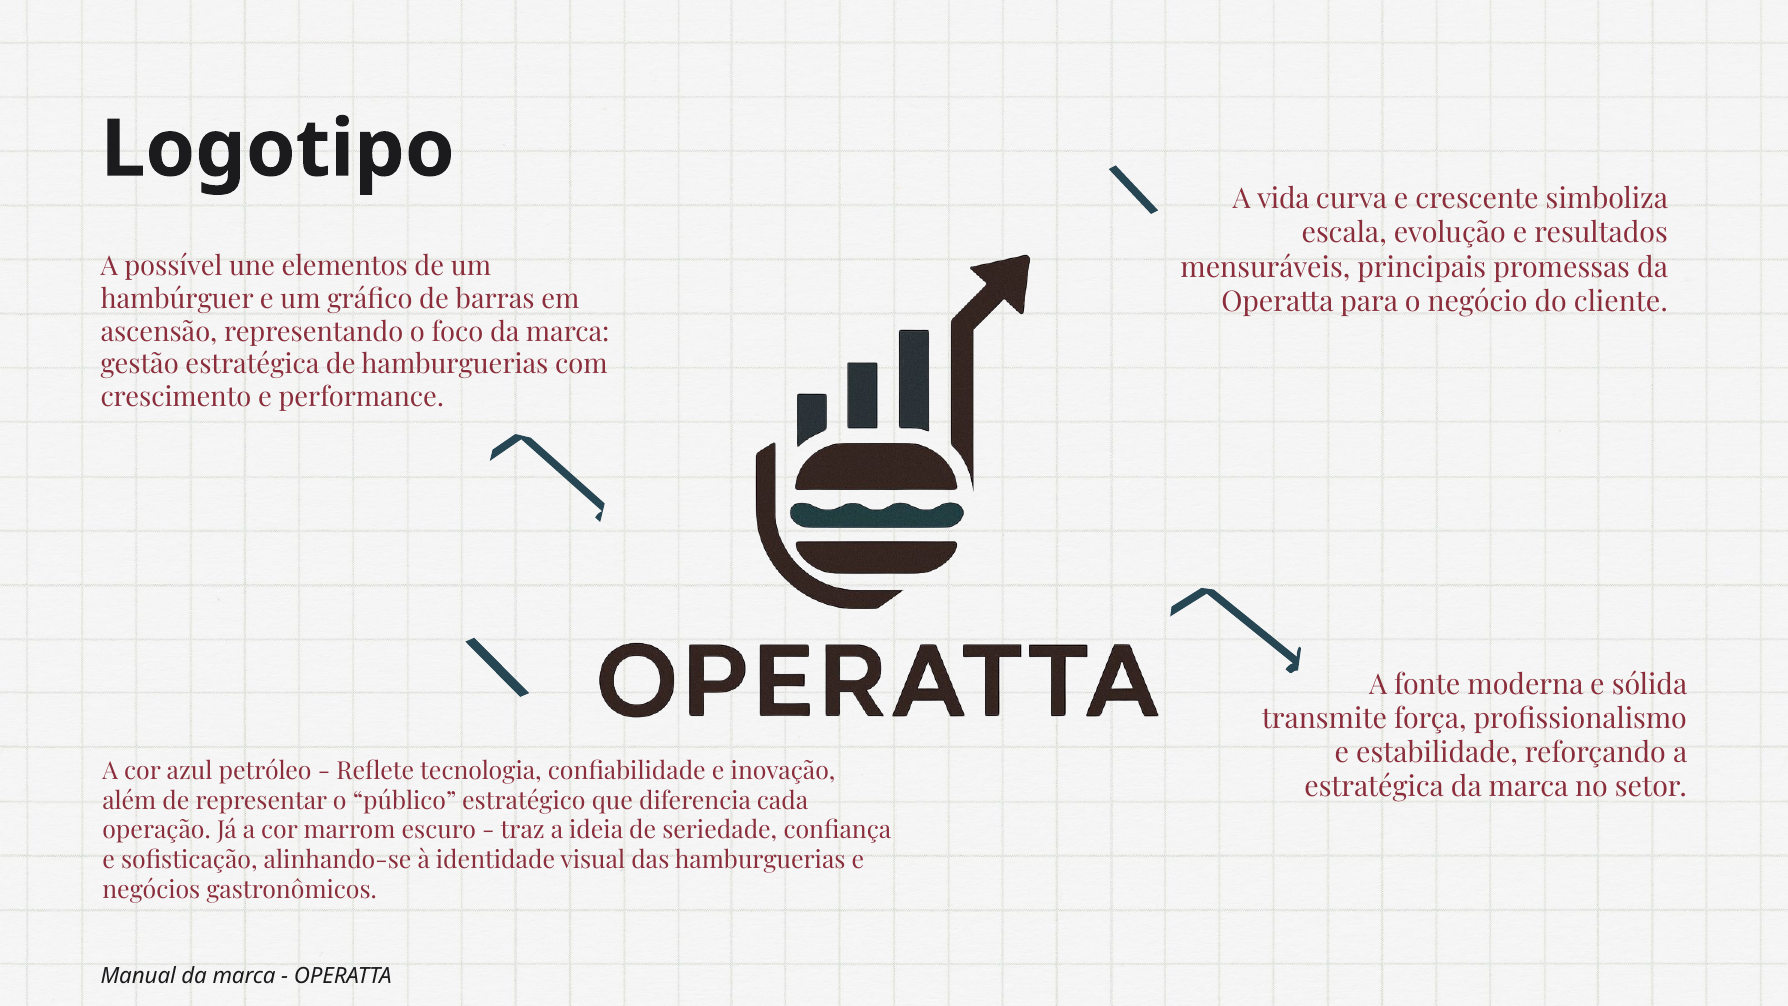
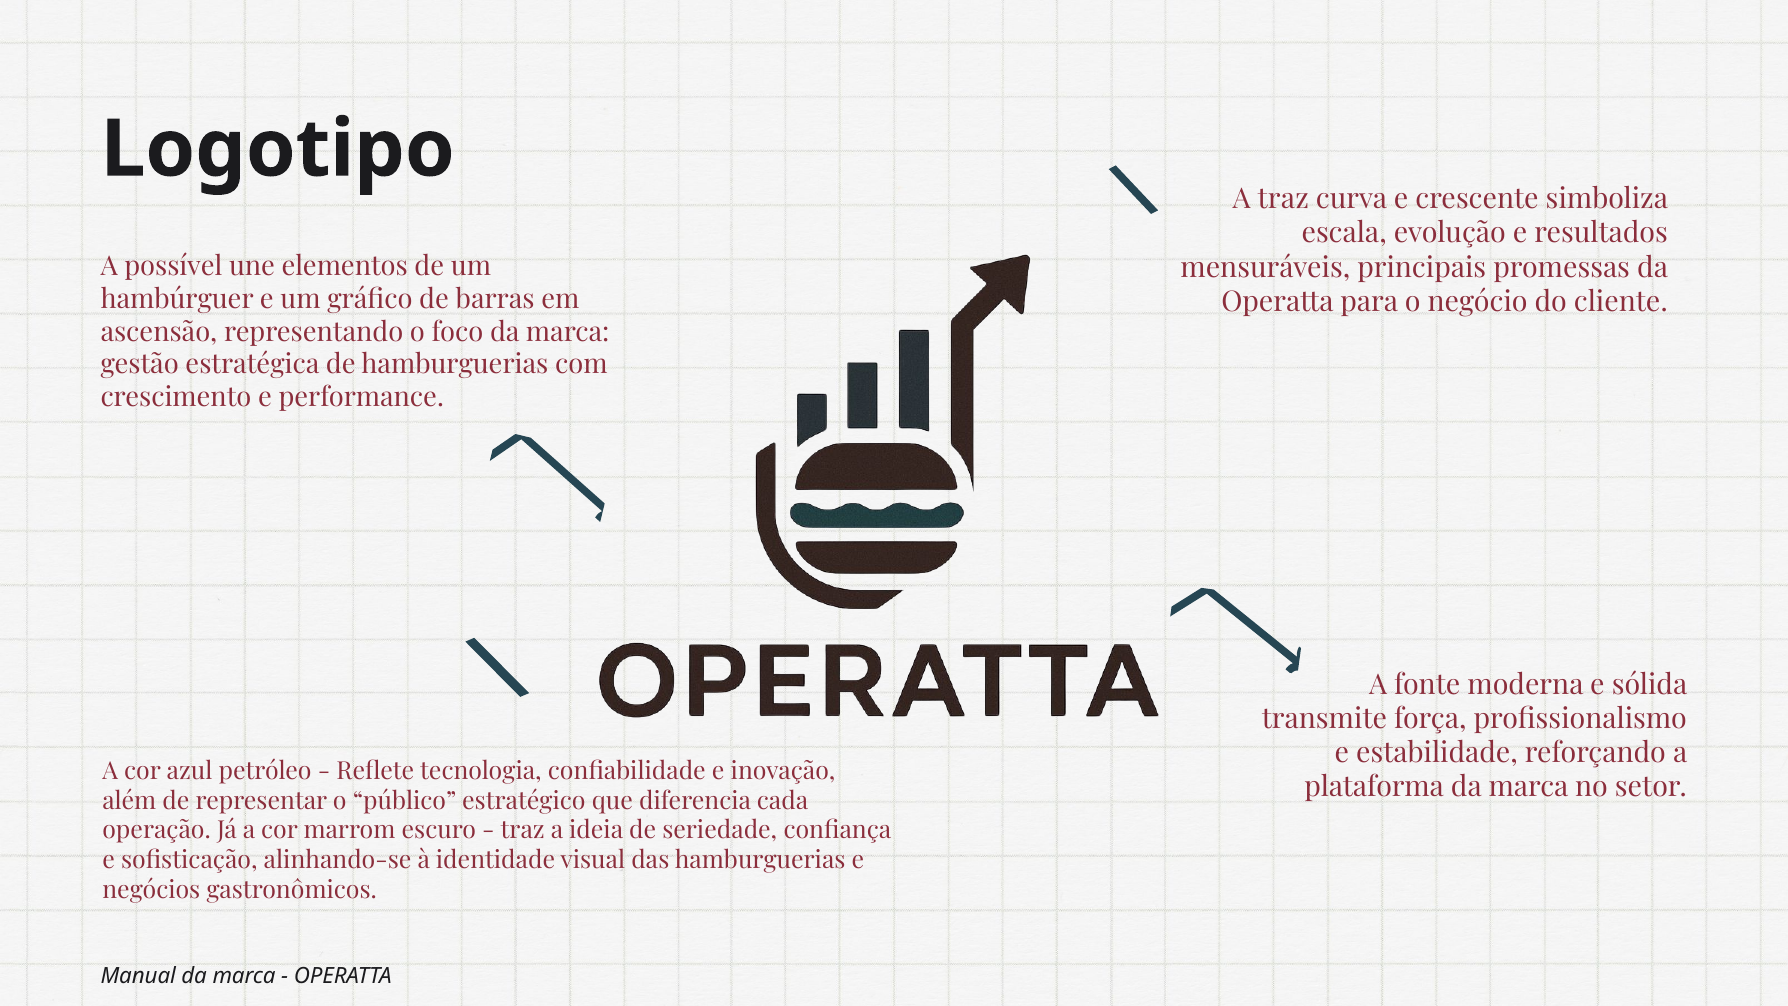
A vida: vida -> traz
estratégica at (1374, 787): estratégica -> plataforma
